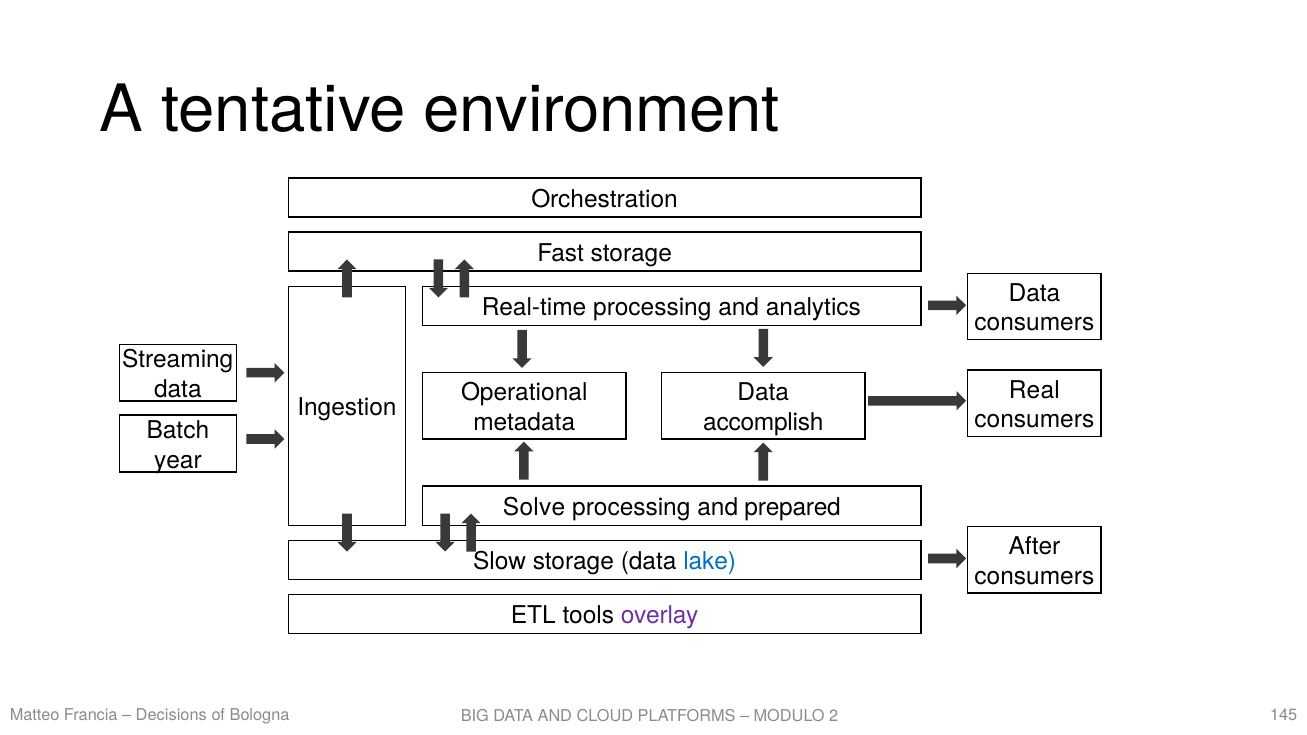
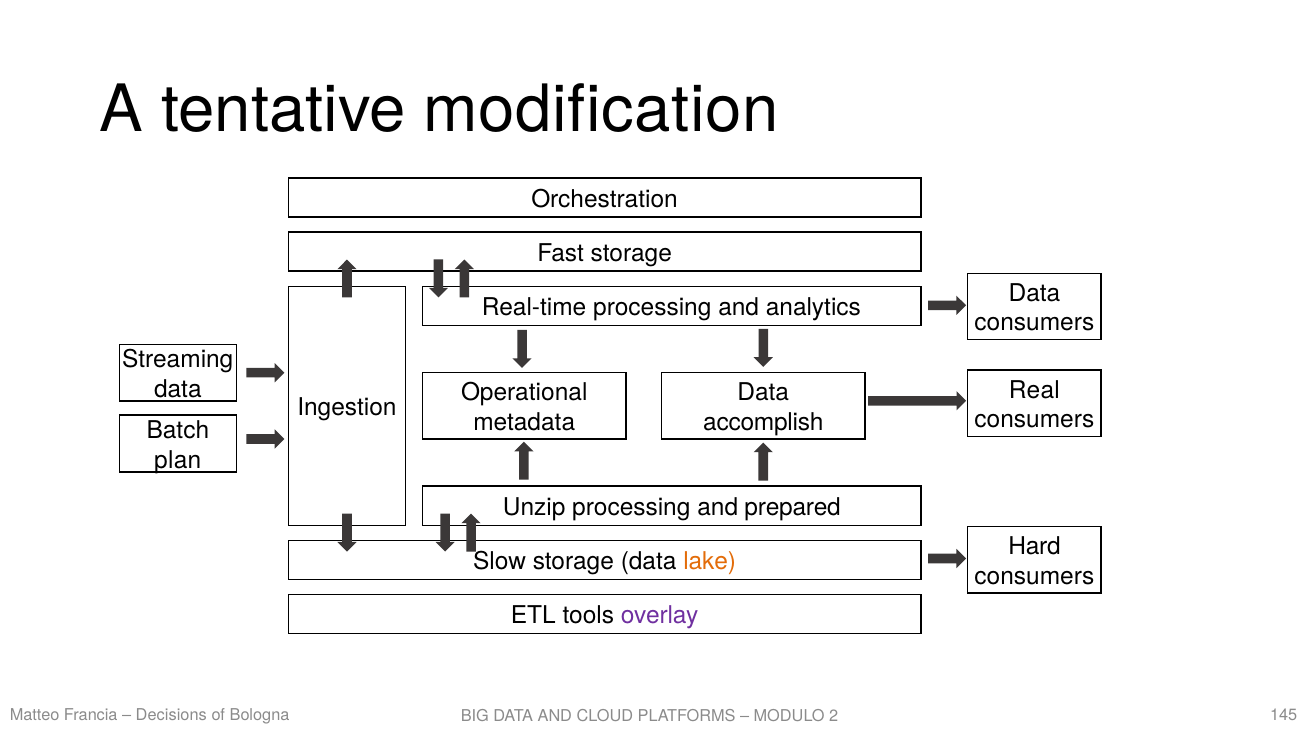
environment: environment -> modification
year: year -> plan
Solve: Solve -> Unzip
After: After -> Hard
lake colour: blue -> orange
